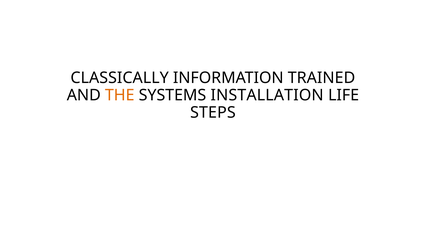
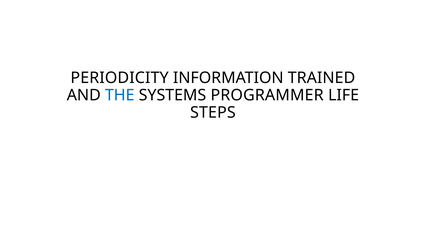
CLASSICALLY: CLASSICALLY -> PERIODICITY
THE colour: orange -> blue
INSTALLATION: INSTALLATION -> PROGRAMMER
